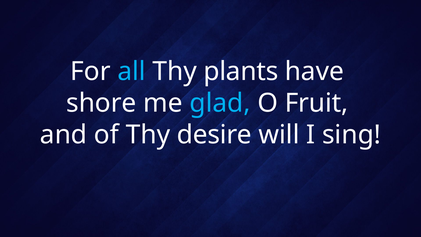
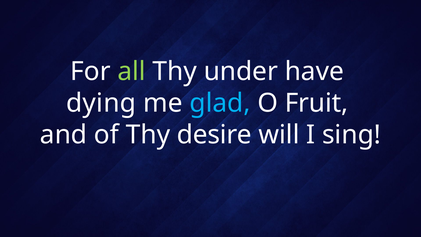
all colour: light blue -> light green
plants: plants -> under
shore: shore -> dying
